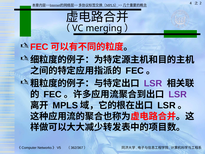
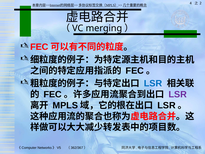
LSR at (153, 83) colour: purple -> blue
